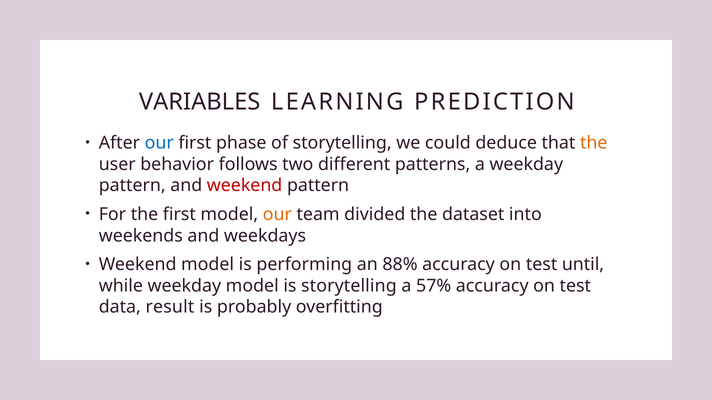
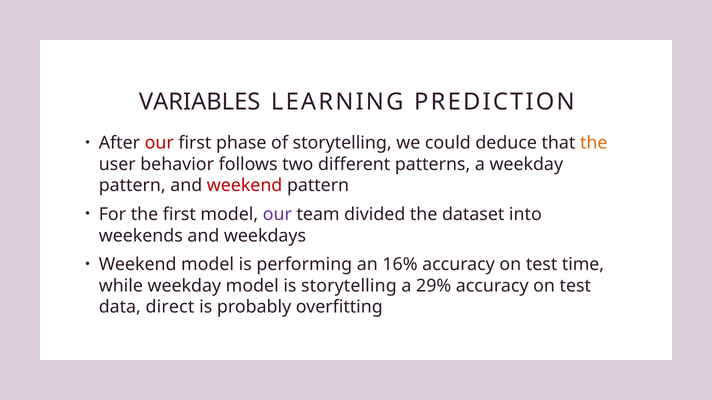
our at (159, 143) colour: blue -> red
our at (277, 215) colour: orange -> purple
88%: 88% -> 16%
until: until -> time
57%: 57% -> 29%
result: result -> direct
